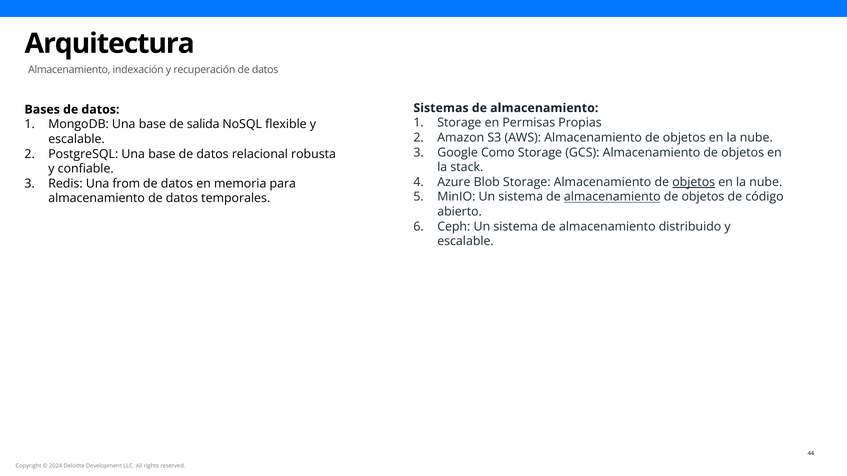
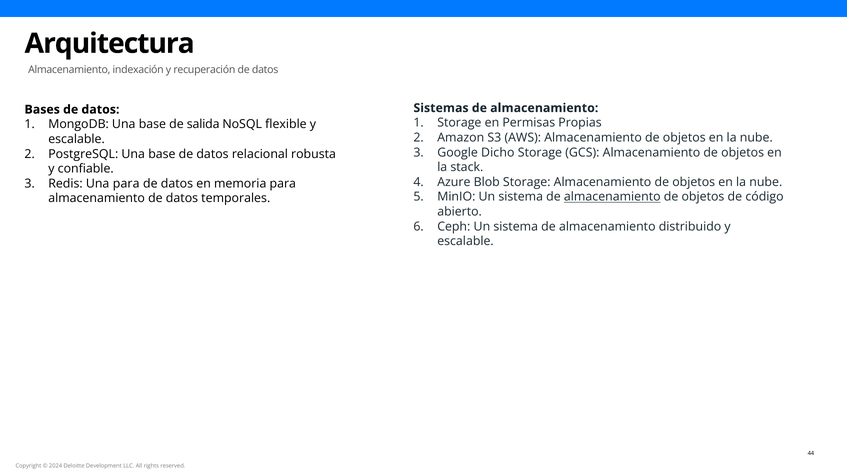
Como: Como -> Dicho
objetos at (694, 182) underline: present -> none
Una from: from -> para
